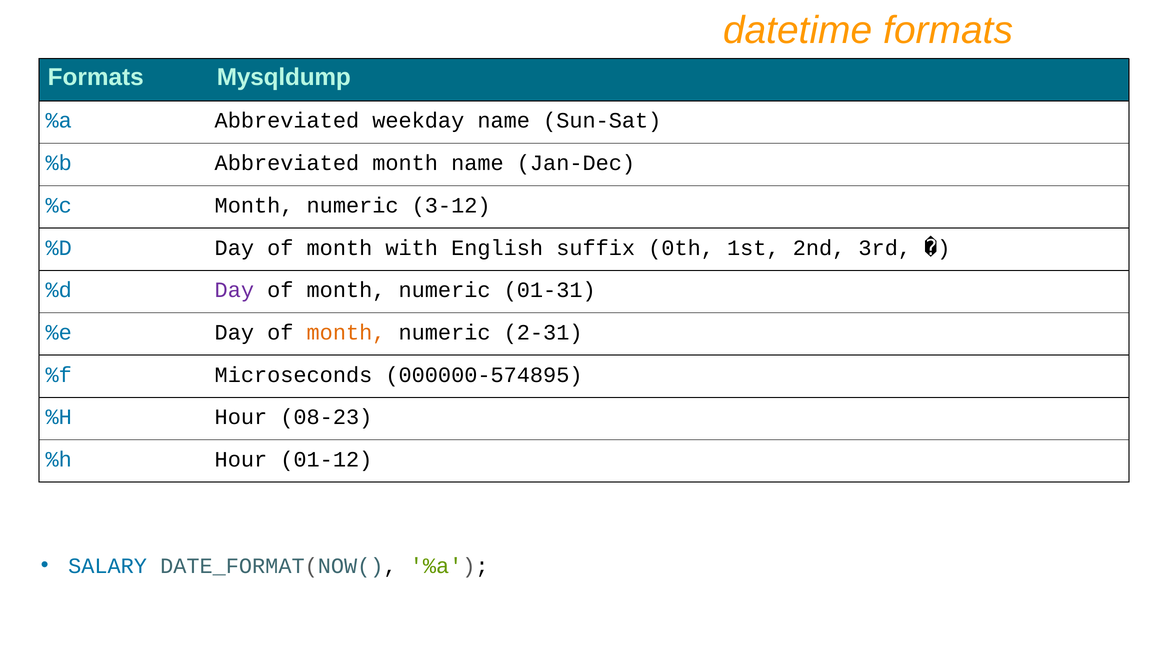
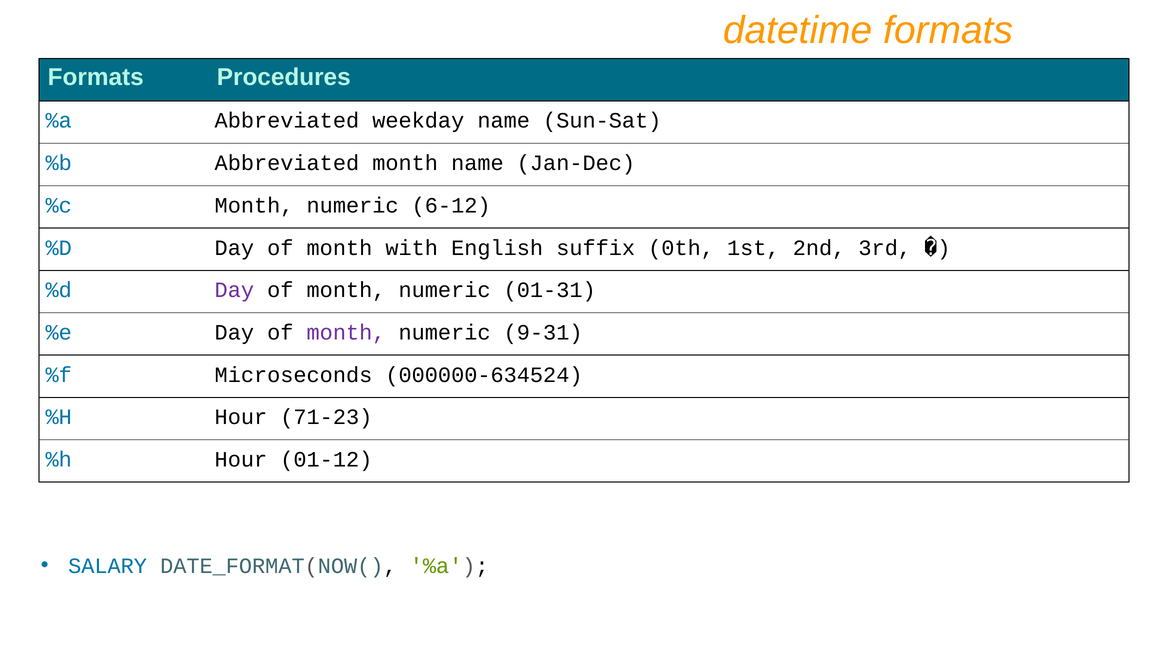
Mysqldump: Mysqldump -> Procedures
3-12: 3-12 -> 6-12
month at (346, 333) colour: orange -> purple
2-31: 2-31 -> 9-31
000000-574895: 000000-574895 -> 000000-634524
08-23: 08-23 -> 71-23
